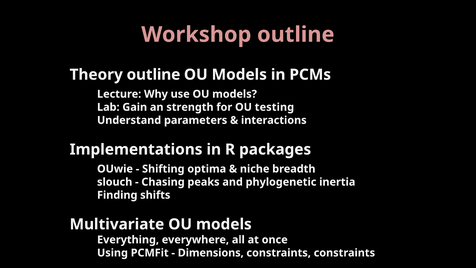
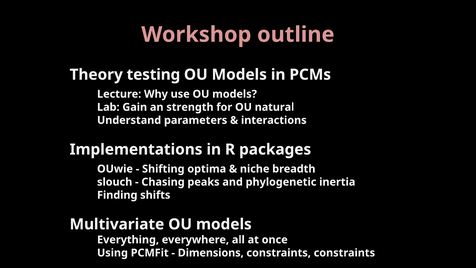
Theory outline: outline -> testing
testing: testing -> natural
